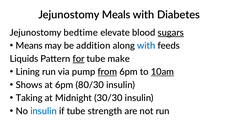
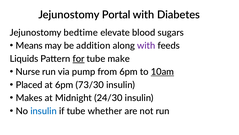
Meals: Meals -> Portal
sugars underline: present -> none
with at (146, 46) colour: blue -> purple
Lining: Lining -> Nurse
from underline: present -> none
Shows: Shows -> Placed
80/30: 80/30 -> 73/30
Taking: Taking -> Makes
30/30: 30/30 -> 24/30
strength: strength -> whether
